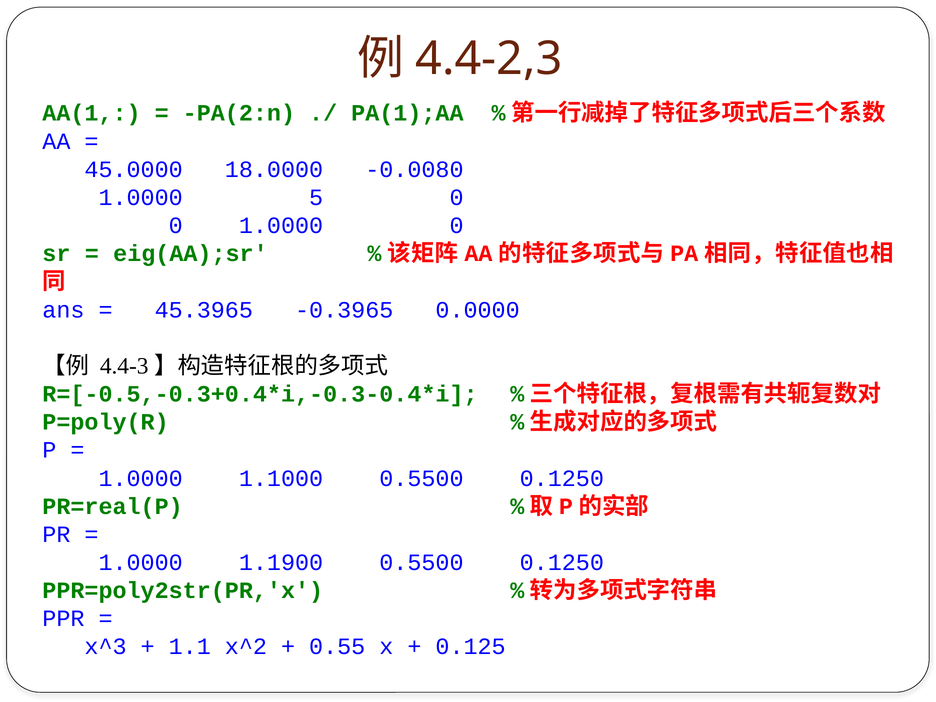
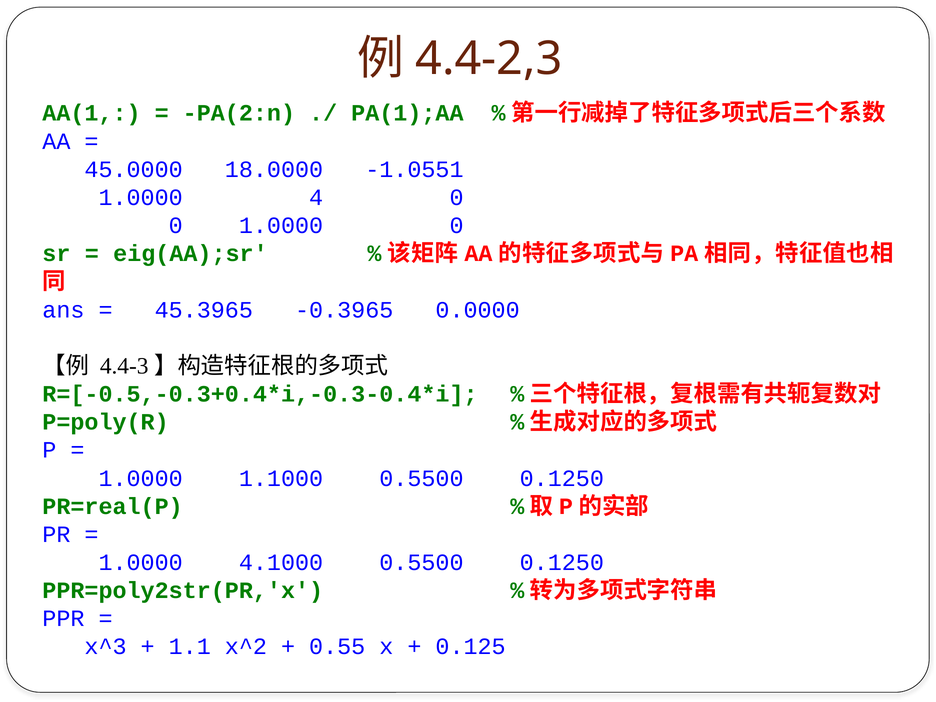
-0.0080: -0.0080 -> -1.0551
5: 5 -> 4
1.1900: 1.1900 -> 4.1000
